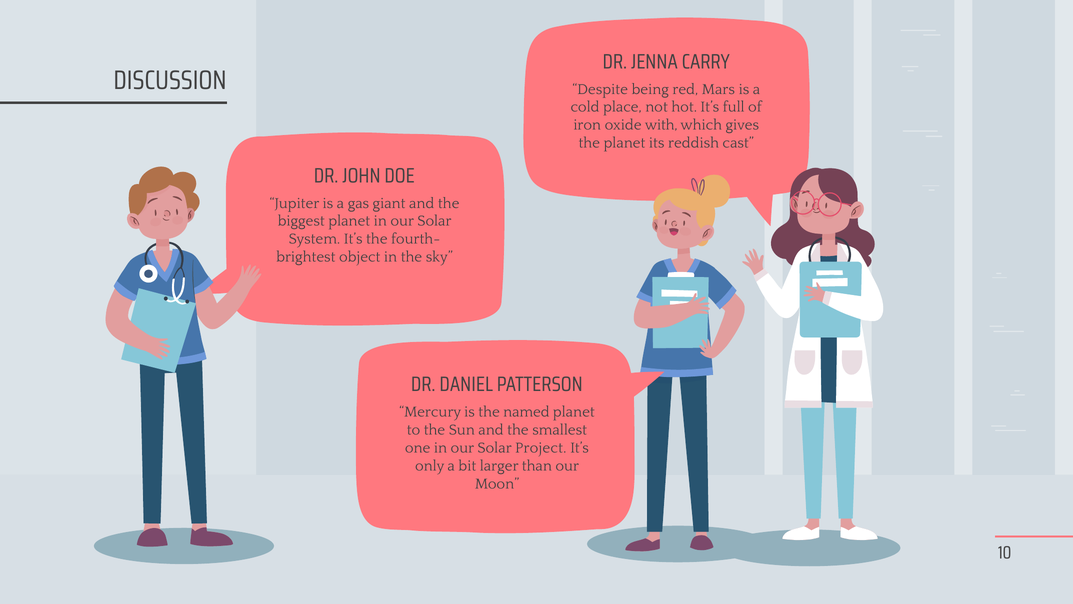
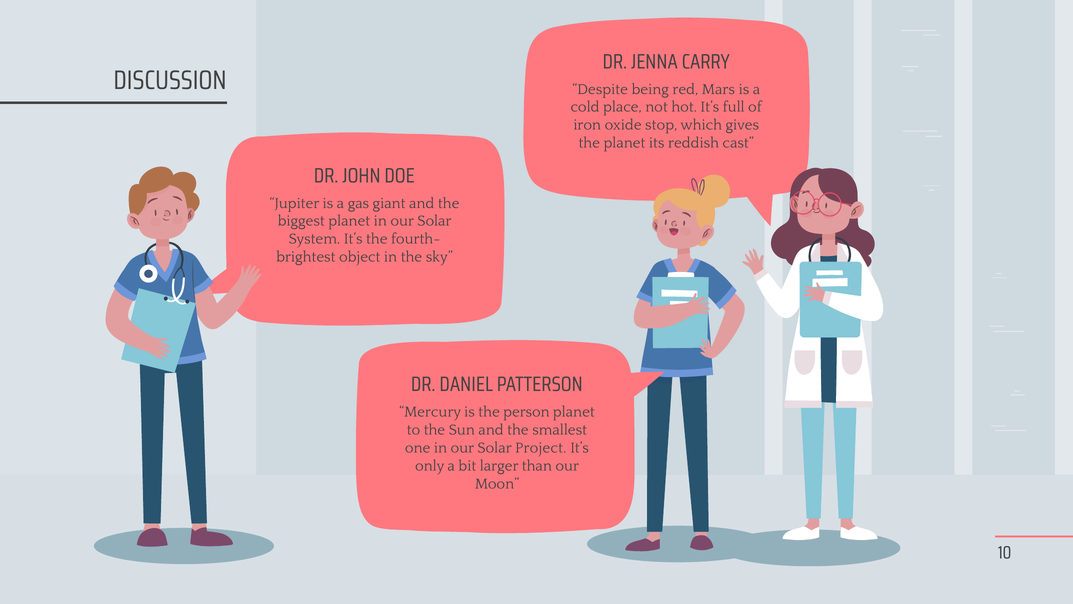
with: with -> stop
named: named -> person
